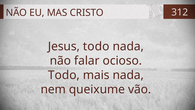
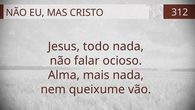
Todo at (64, 75): Todo -> Alma
